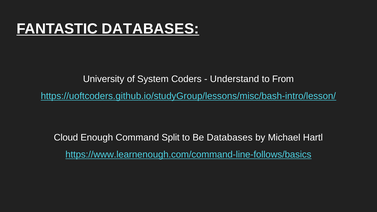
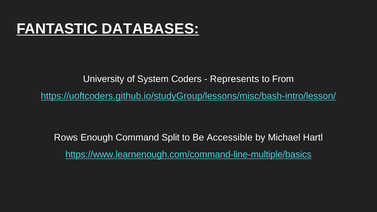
Understand: Understand -> Represents
Cloud: Cloud -> Rows
Be Databases: Databases -> Accessible
https://www.learnenough.com/command-line-follows/basics: https://www.learnenough.com/command-line-follows/basics -> https://www.learnenough.com/command-line-multiple/basics
